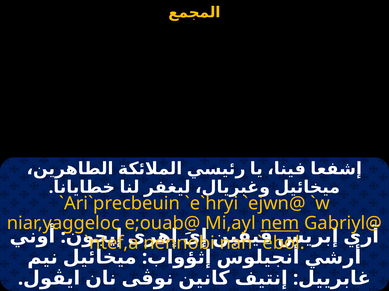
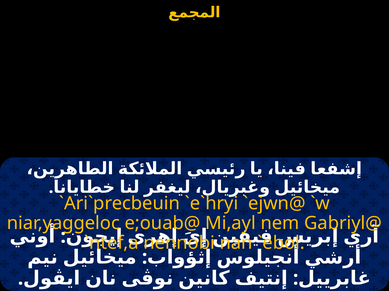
nem underline: present -> none
